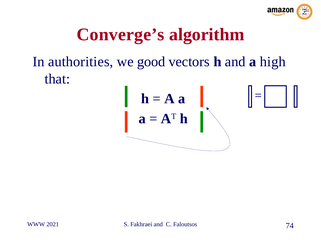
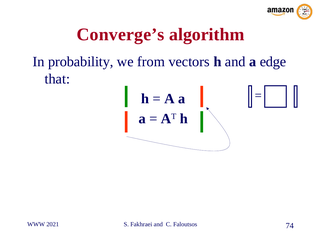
authorities: authorities -> probability
good: good -> from
high: high -> edge
